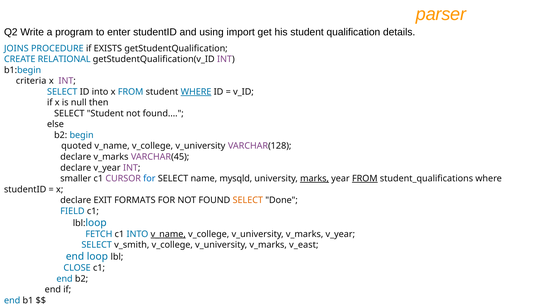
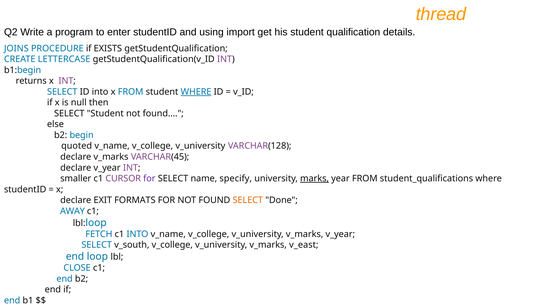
parser: parser -> thread
RELATIONAL: RELATIONAL -> LETTERCASE
criteria: criteria -> returns
for at (149, 179) colour: blue -> purple
mysqld: mysqld -> specify
FROM at (365, 179) underline: present -> none
FIELD: FIELD -> AWAY
v_name at (168, 234) underline: present -> none
v_smith: v_smith -> v_south
